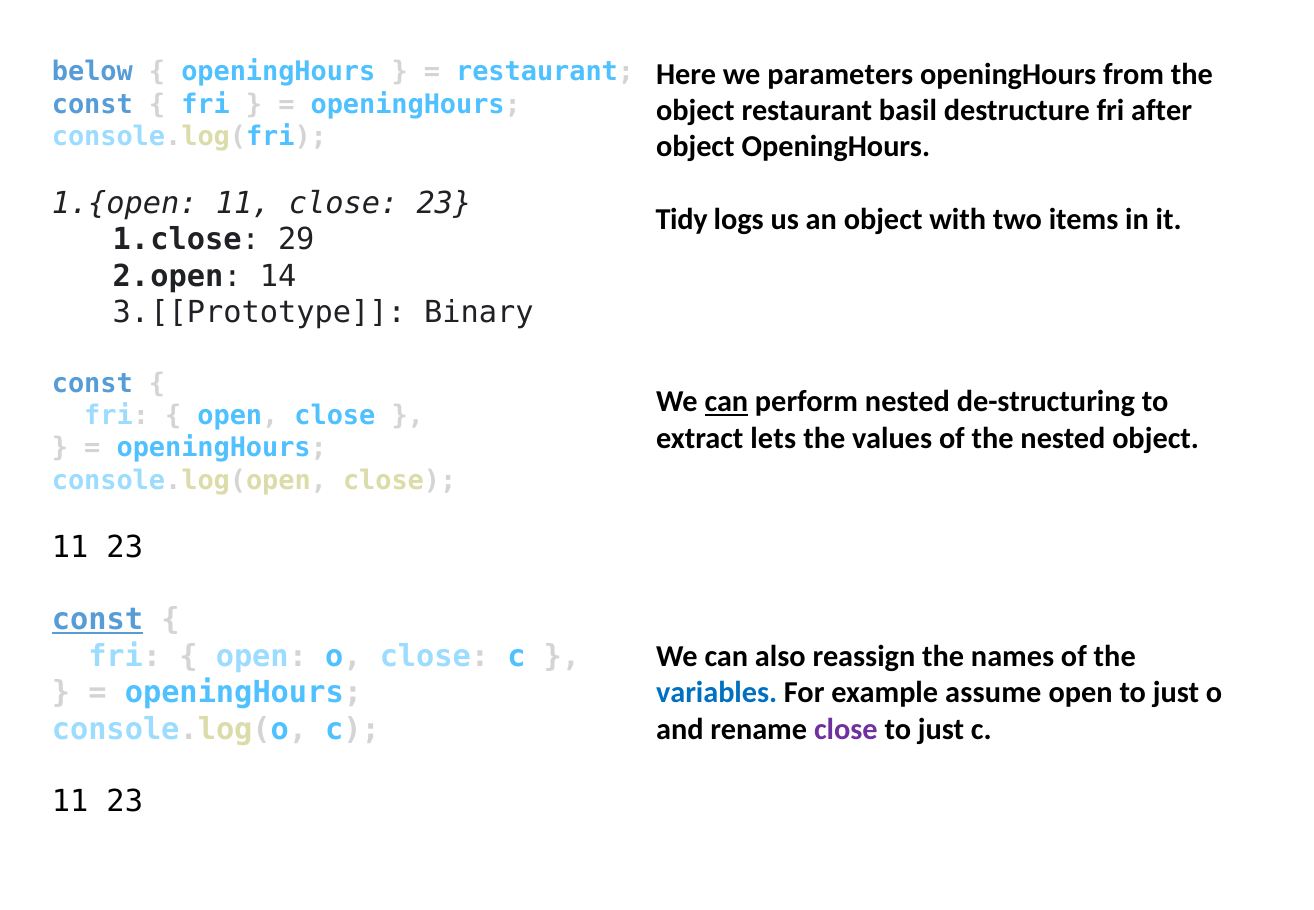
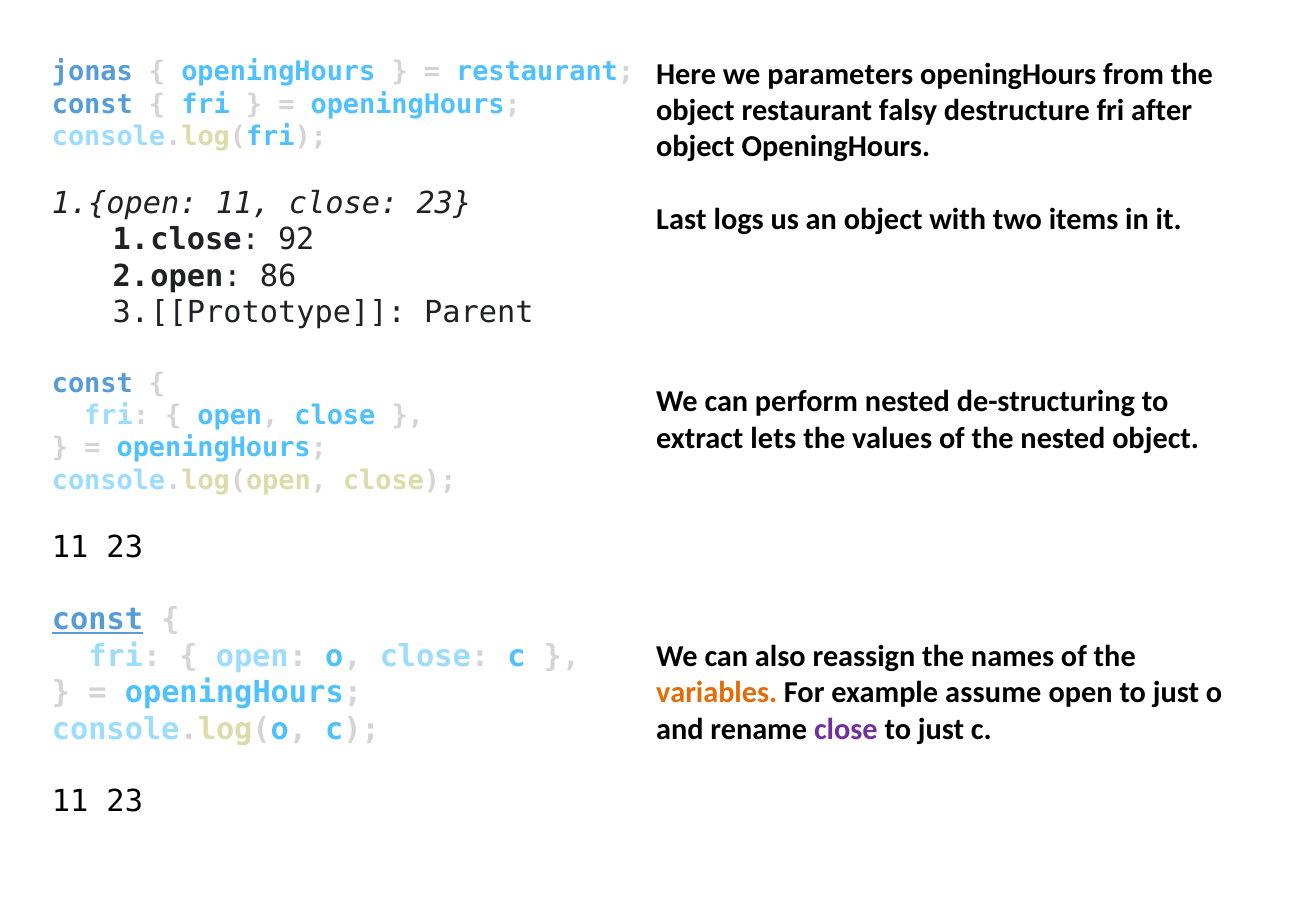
below: below -> jonas
basil: basil -> falsy
Tidy: Tidy -> Last
29: 29 -> 92
14: 14 -> 86
Binary: Binary -> Parent
can at (726, 401) underline: present -> none
variables colour: blue -> orange
